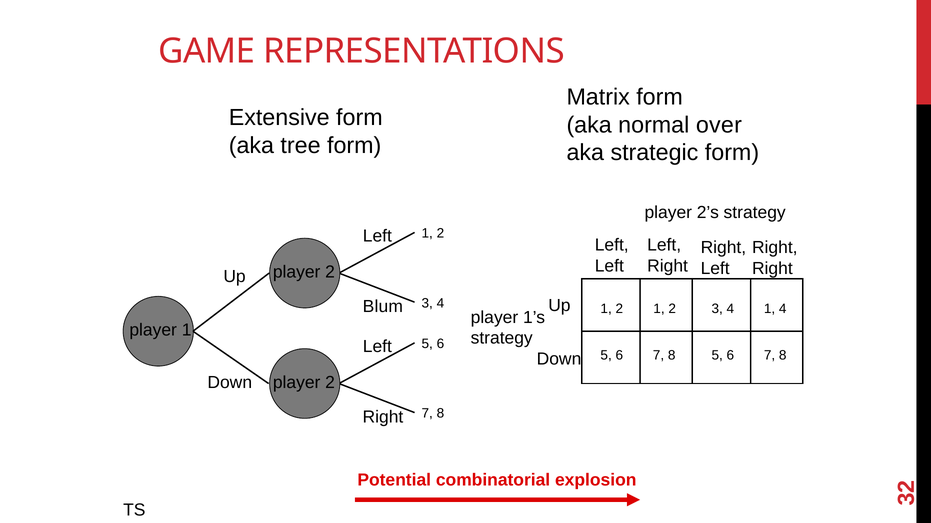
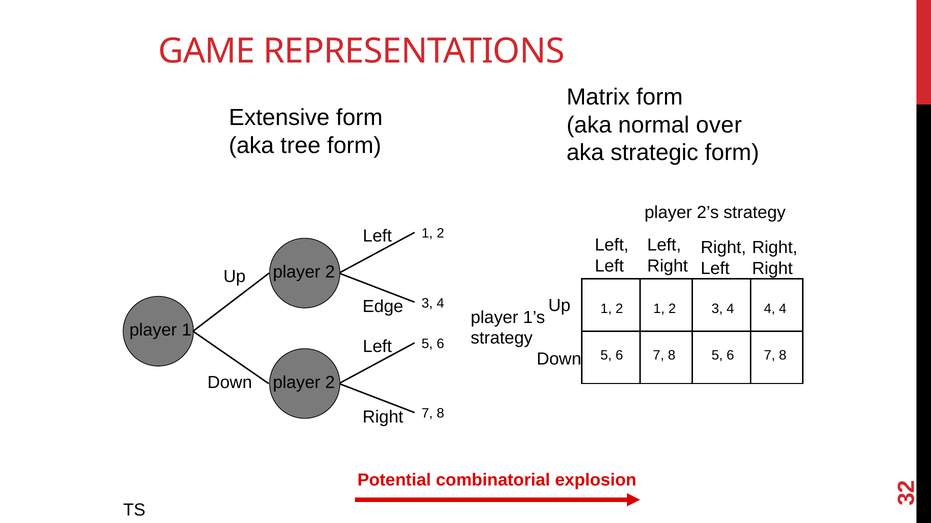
Blum: Blum -> Edge
1 at (770, 309): 1 -> 4
